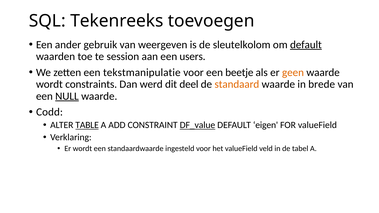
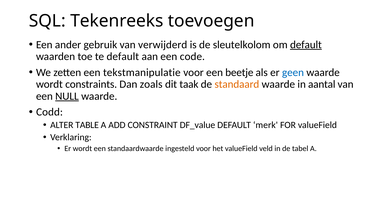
weergeven: weergeven -> verwijderd
te session: session -> default
users: users -> code
geen colour: orange -> blue
werd: werd -> zoals
deel: deel -> taak
brede: brede -> aantal
TABLE underline: present -> none
DF_value underline: present -> none
eigen: eigen -> merk
